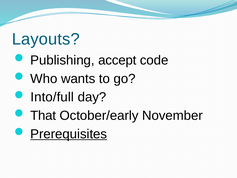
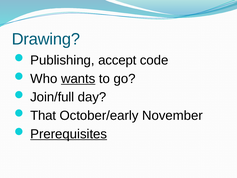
Layouts: Layouts -> Drawing
wants underline: none -> present
Into/full: Into/full -> Join/full
